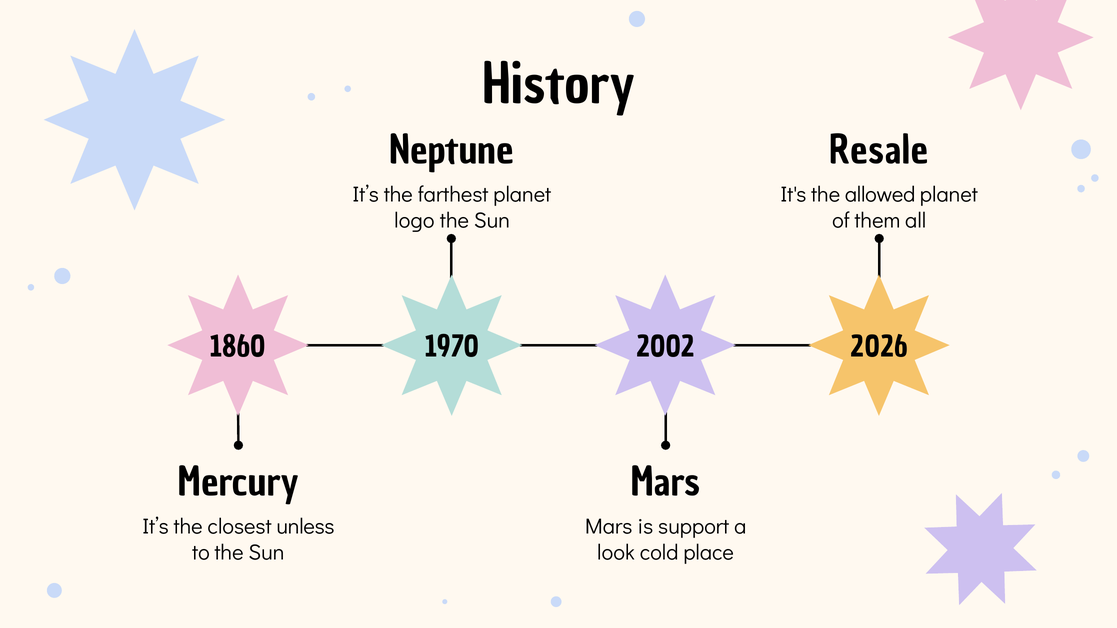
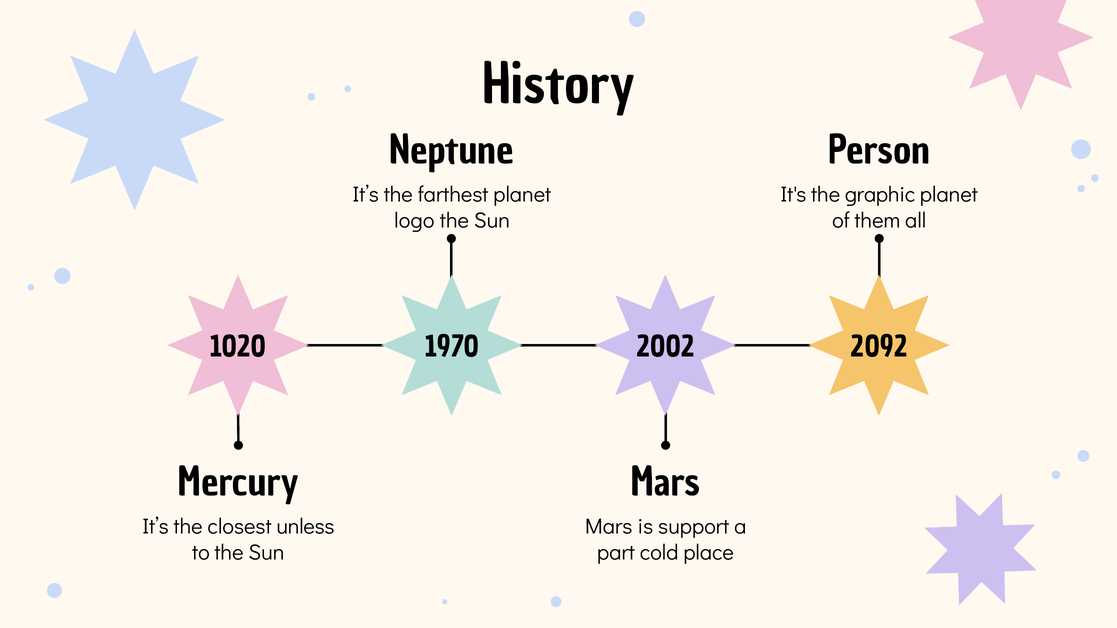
Resale: Resale -> Person
allowed: allowed -> graphic
1860: 1860 -> 1020
2026: 2026 -> 2092
look: look -> part
